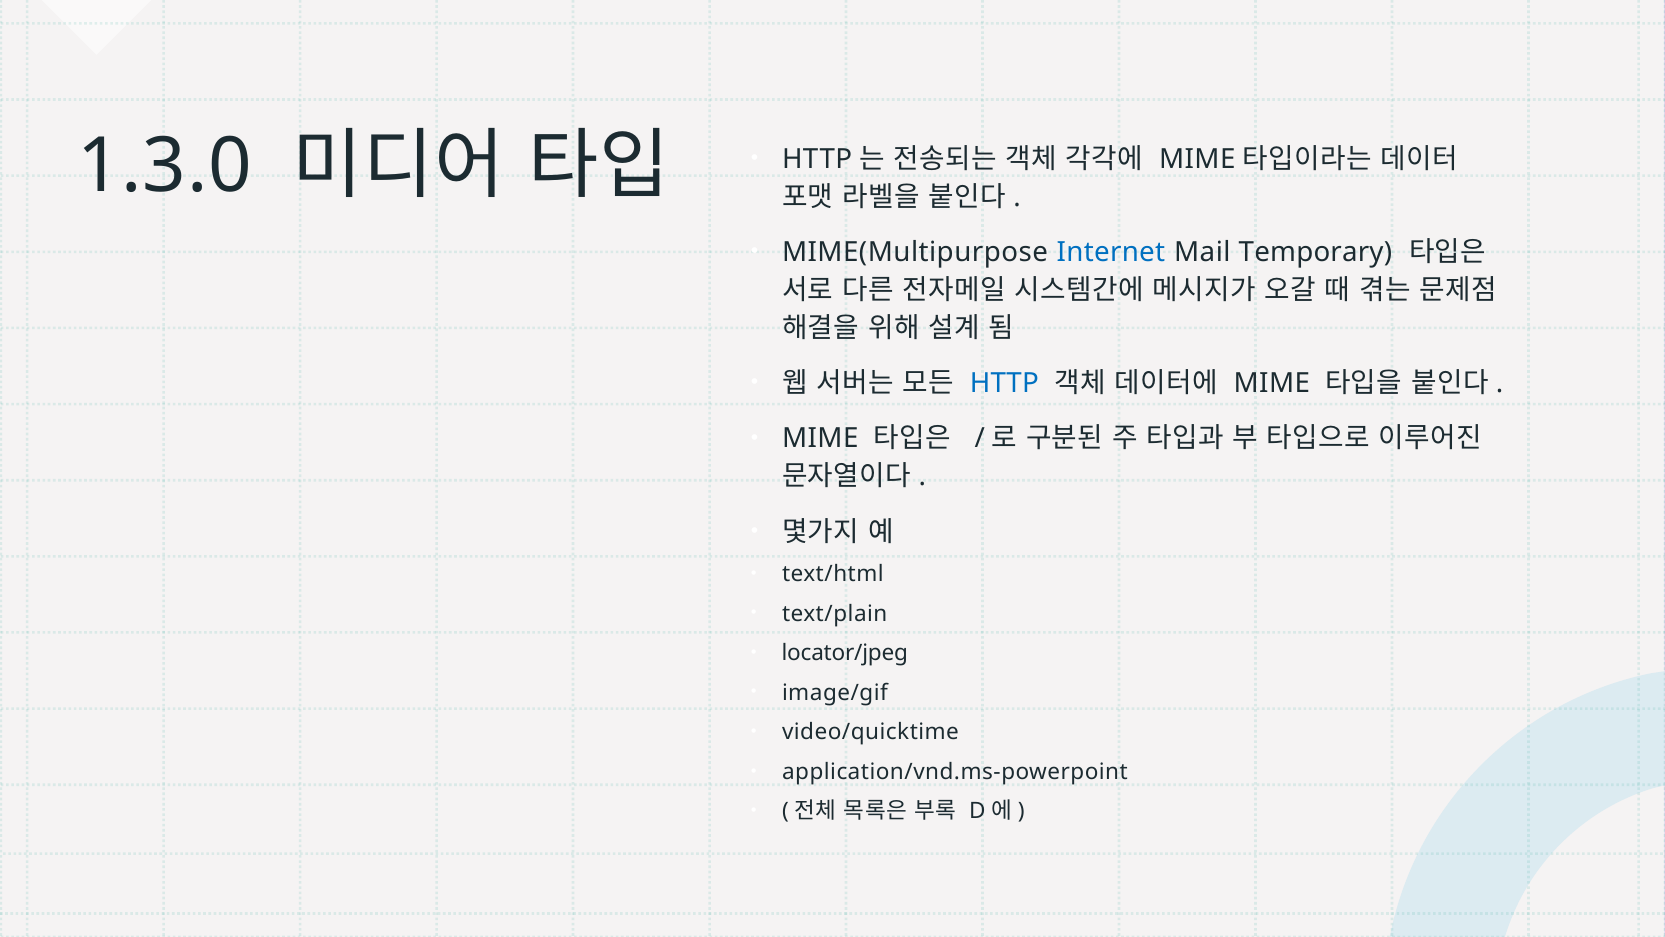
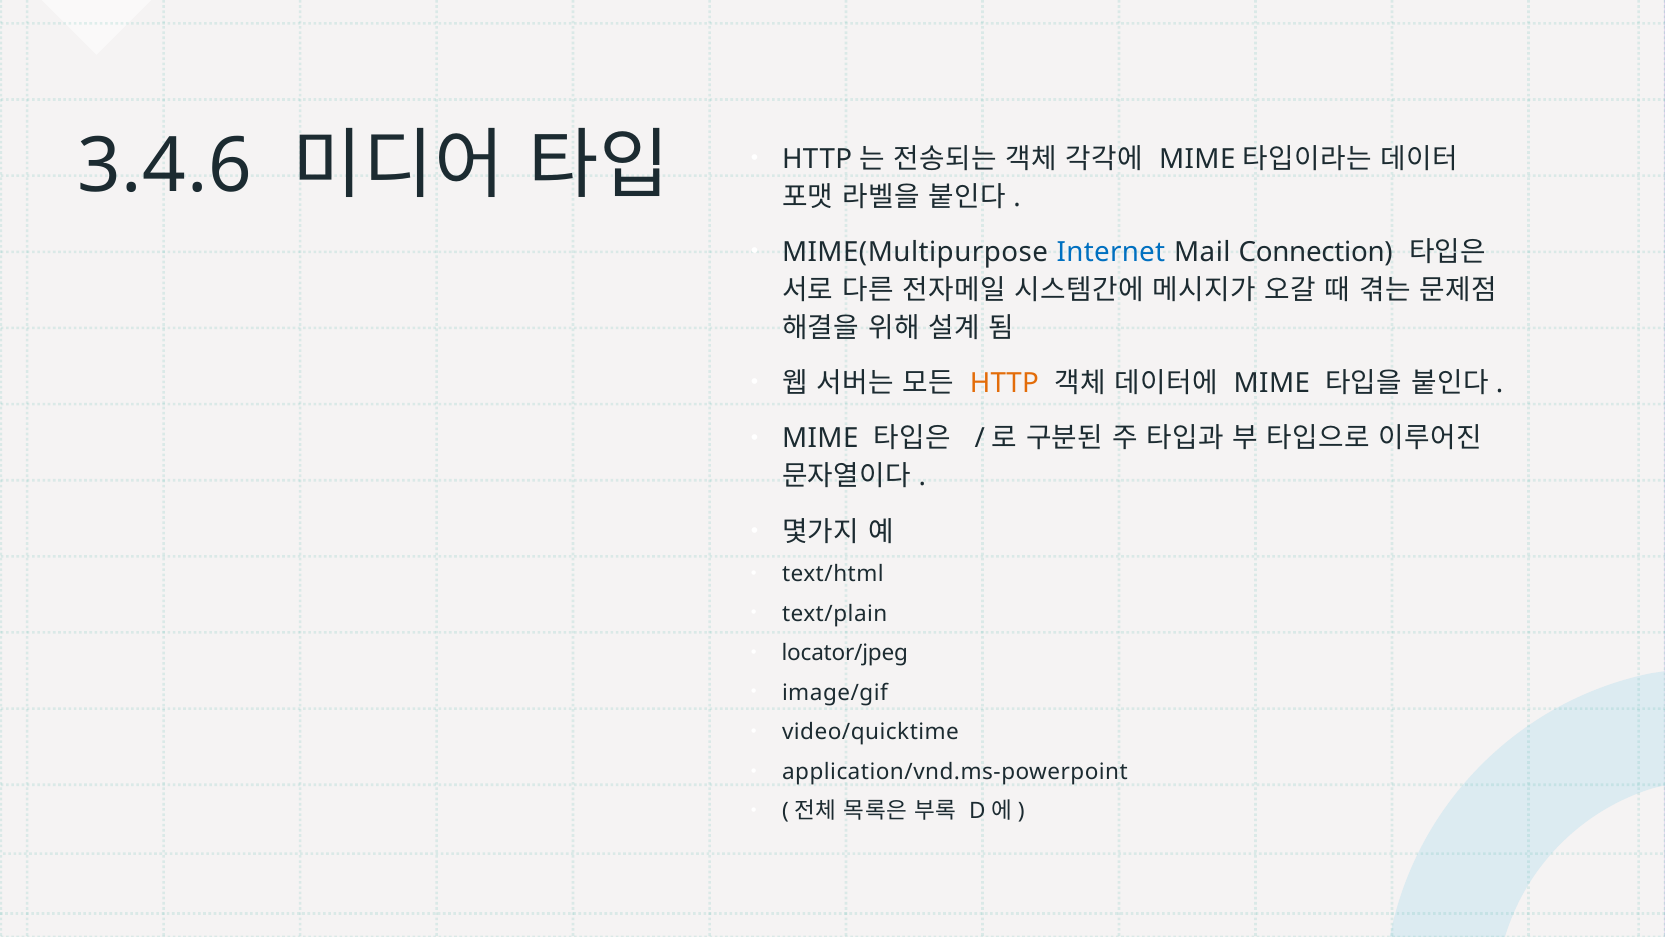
1.3.0: 1.3.0 -> 3.4.6
Temporary: Temporary -> Connection
HTTP at (1004, 383) colour: blue -> orange
